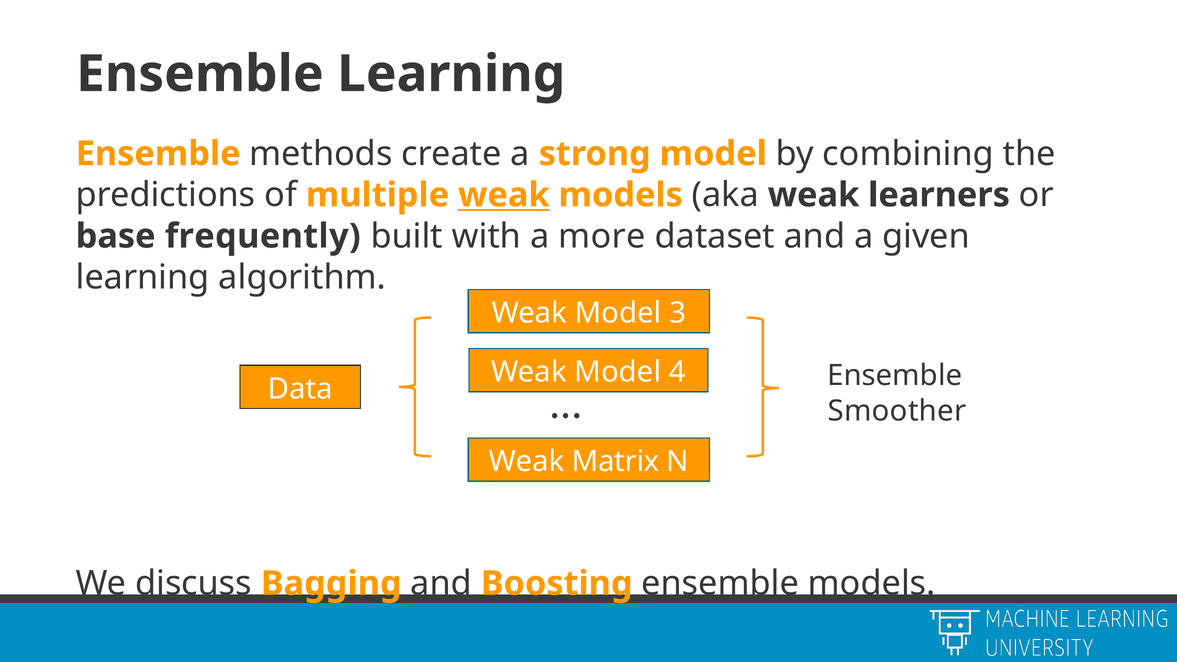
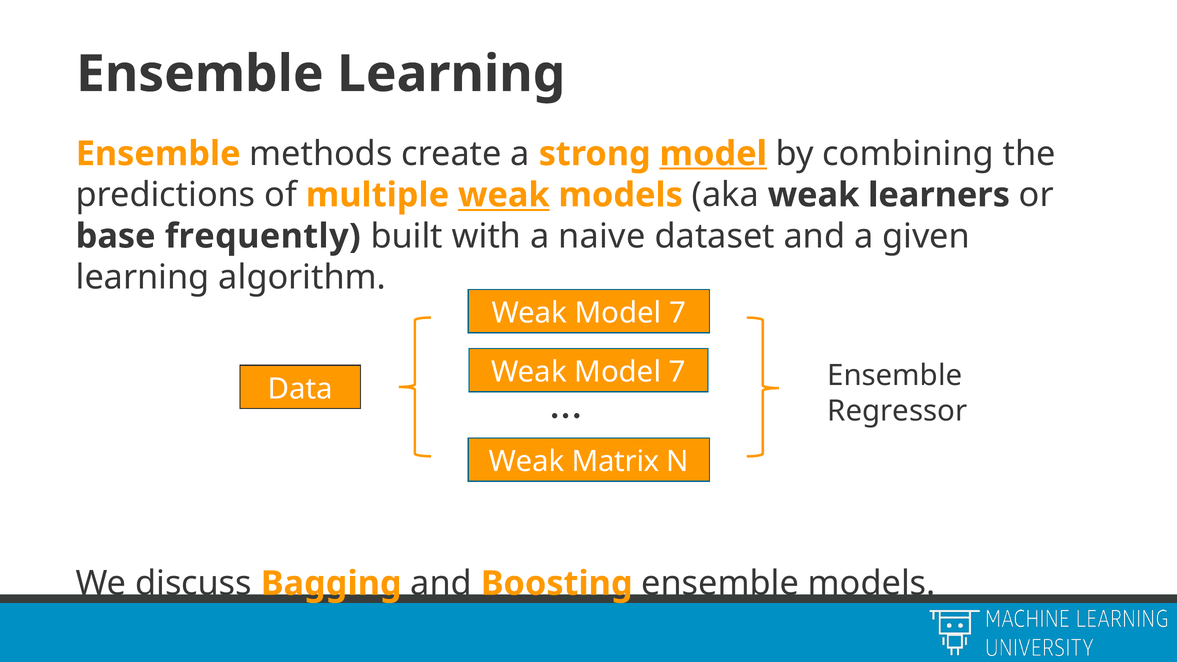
model at (713, 154) underline: none -> present
more: more -> naive
3 at (678, 313): 3 -> 7
4 at (677, 372): 4 -> 7
Smoother: Smoother -> Regressor
